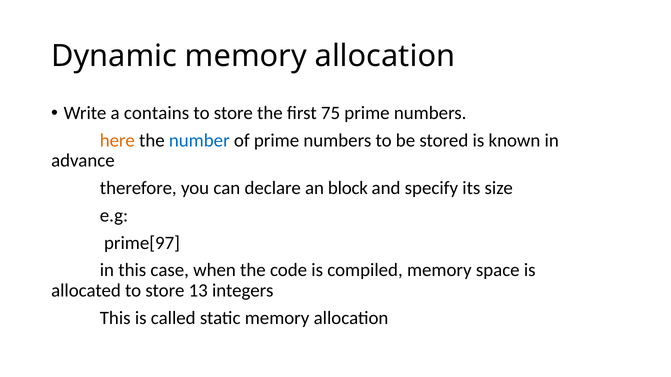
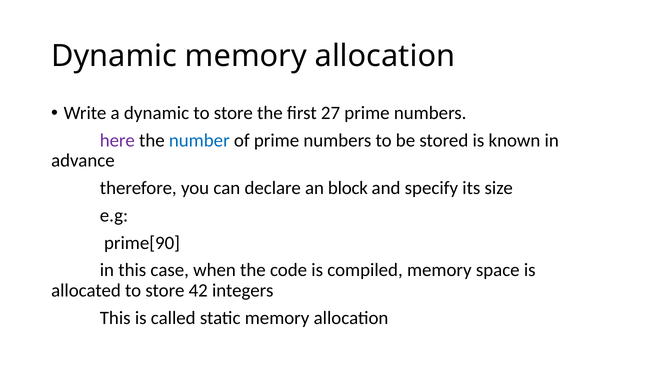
a contains: contains -> dynamic
75: 75 -> 27
here colour: orange -> purple
prime[97: prime[97 -> prime[90
13: 13 -> 42
